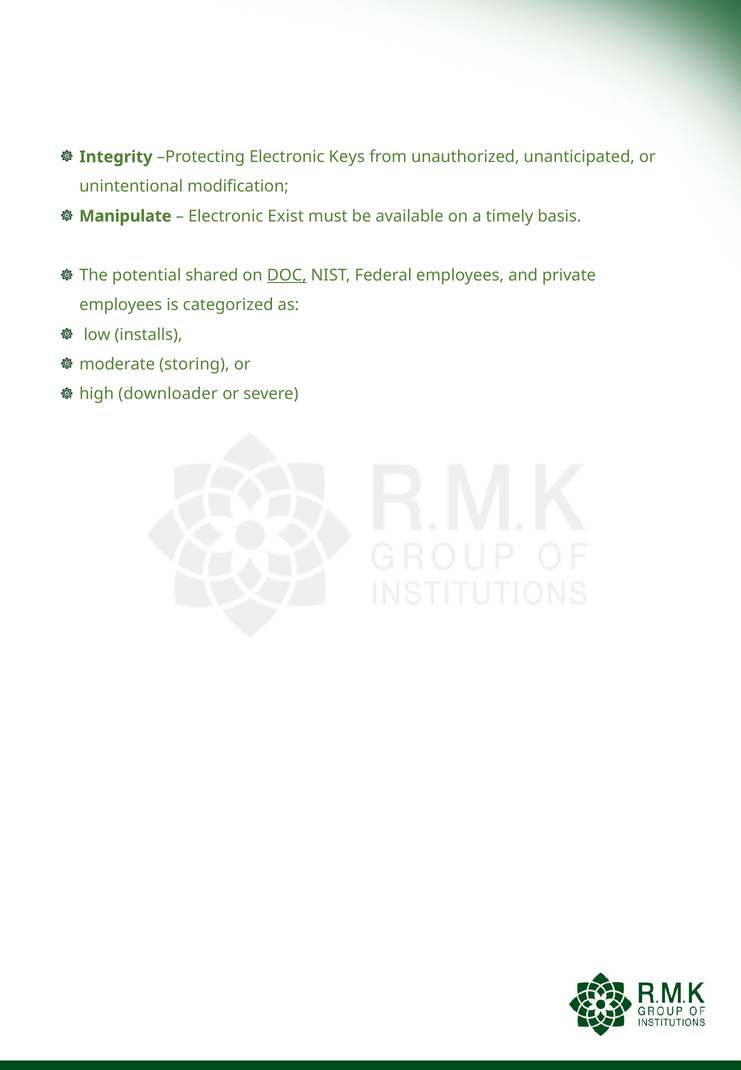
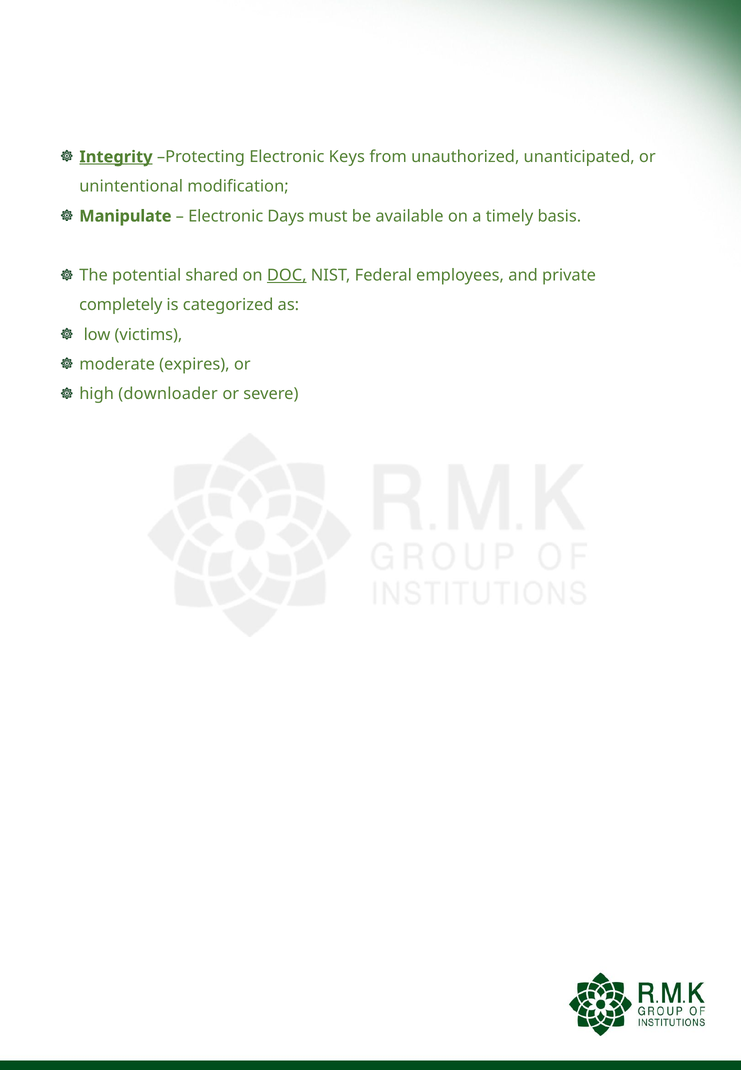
Integrity underline: none -> present
Exist: Exist -> Days
employees at (121, 305): employees -> completely
installs: installs -> victims
storing: storing -> expires
